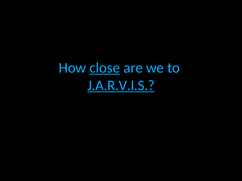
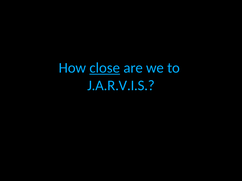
J.A.R.V.I.S underline: present -> none
